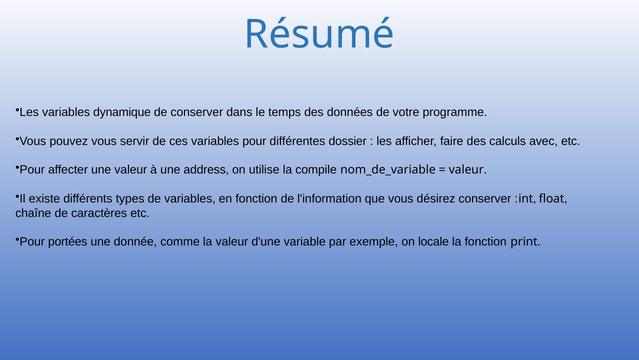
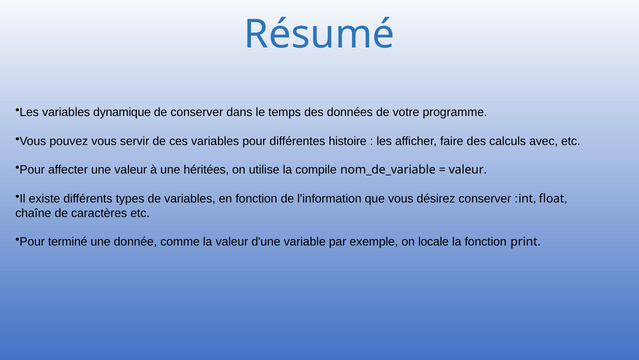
dossier: dossier -> histoire
address: address -> héritées
portées: portées -> terminé
